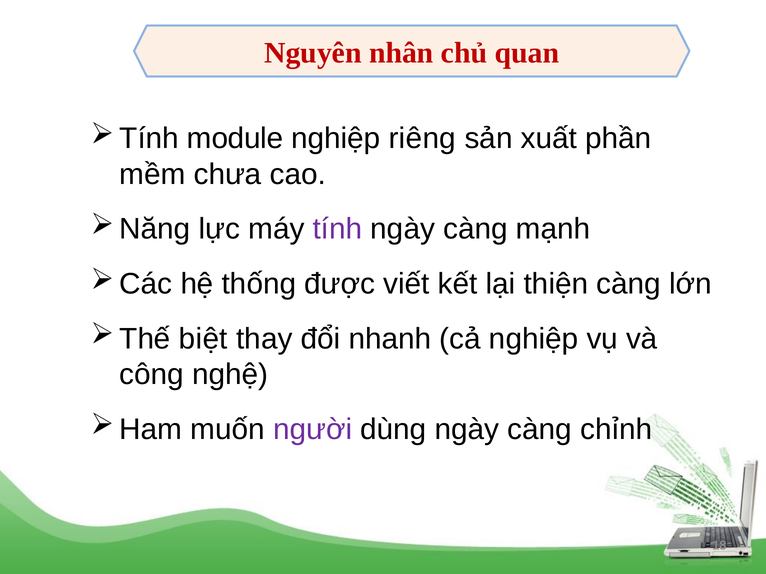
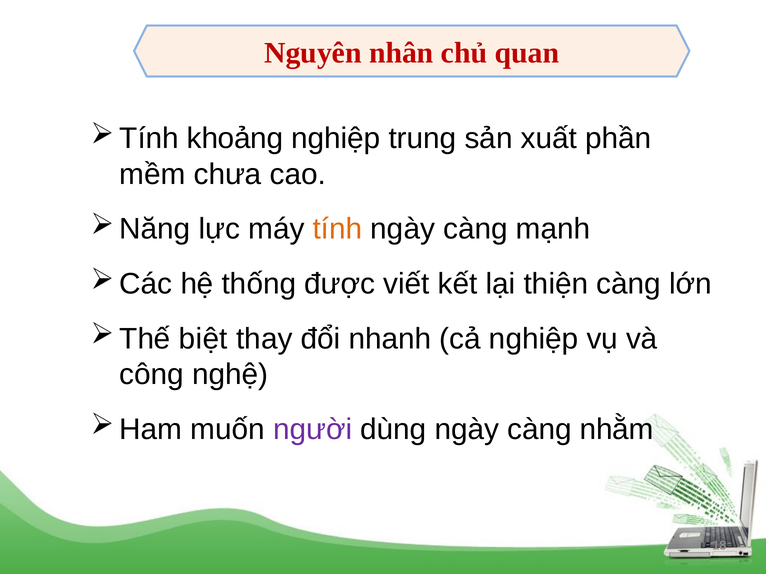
module: module -> khoảng
riêng: riêng -> trung
tính colour: purple -> orange
chỉnh: chỉnh -> nhằm
